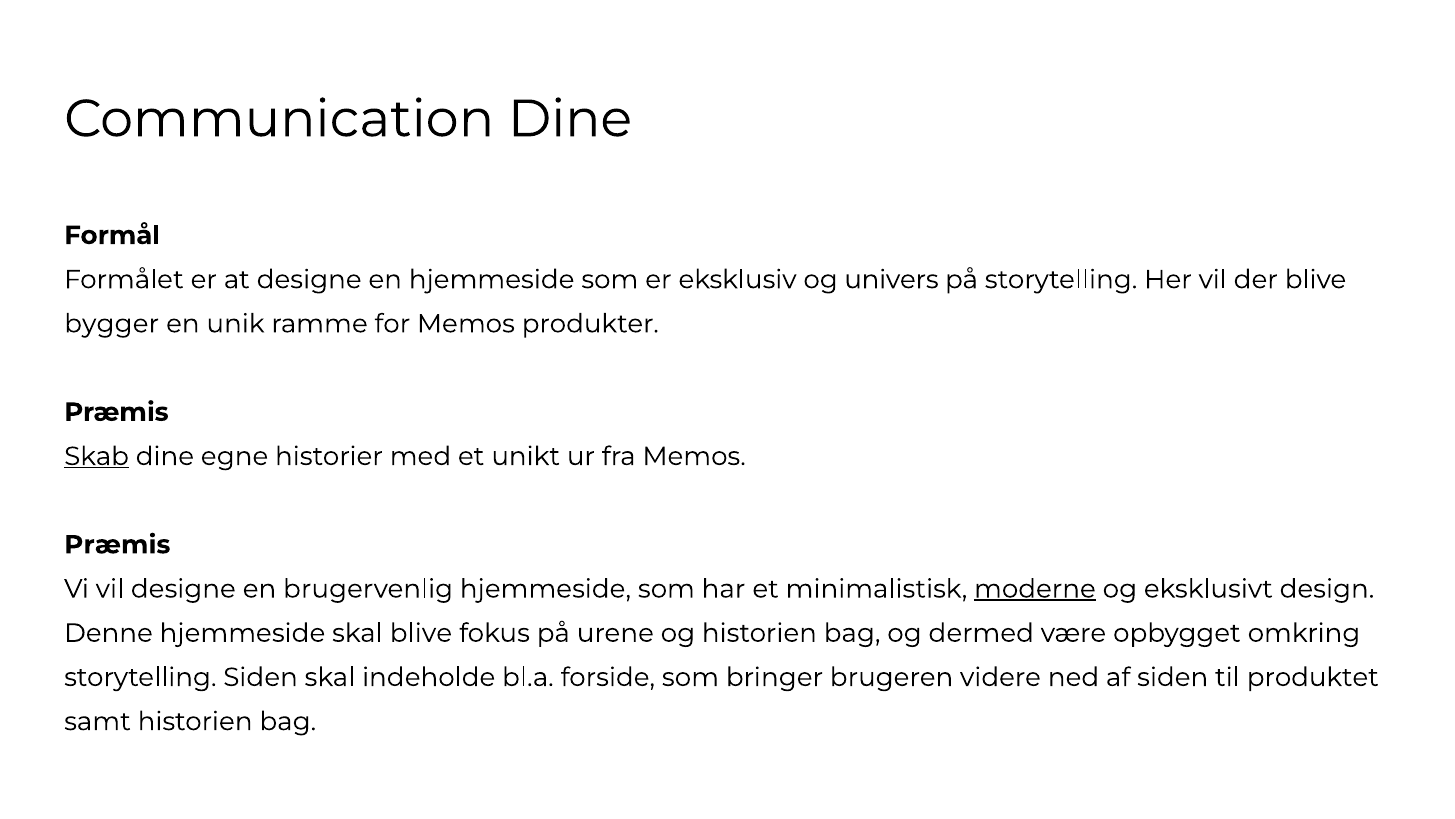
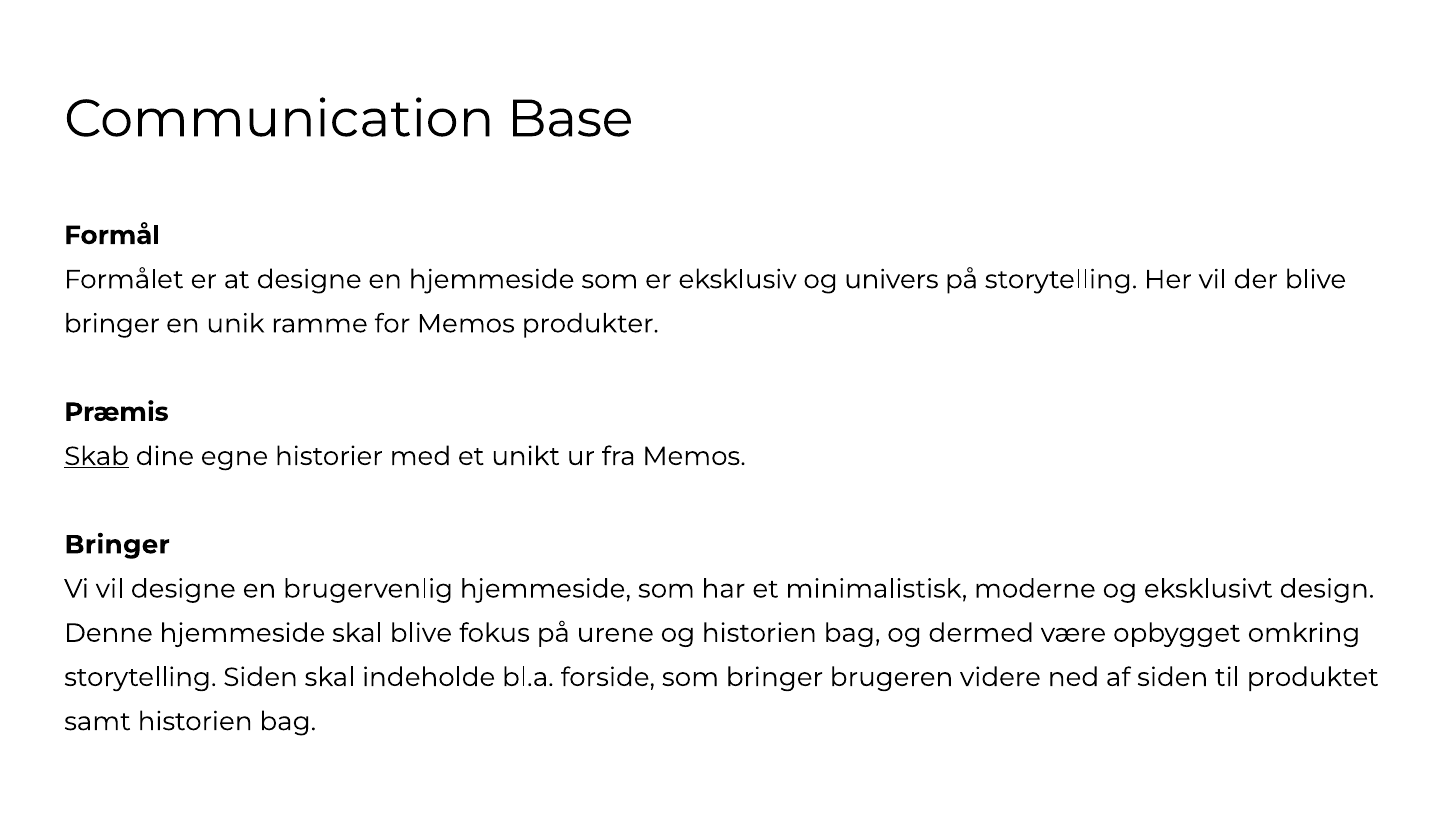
Communication Dine: Dine -> Base
bygger at (112, 324): bygger -> bringer
Præmis at (117, 544): Præmis -> Bringer
moderne underline: present -> none
